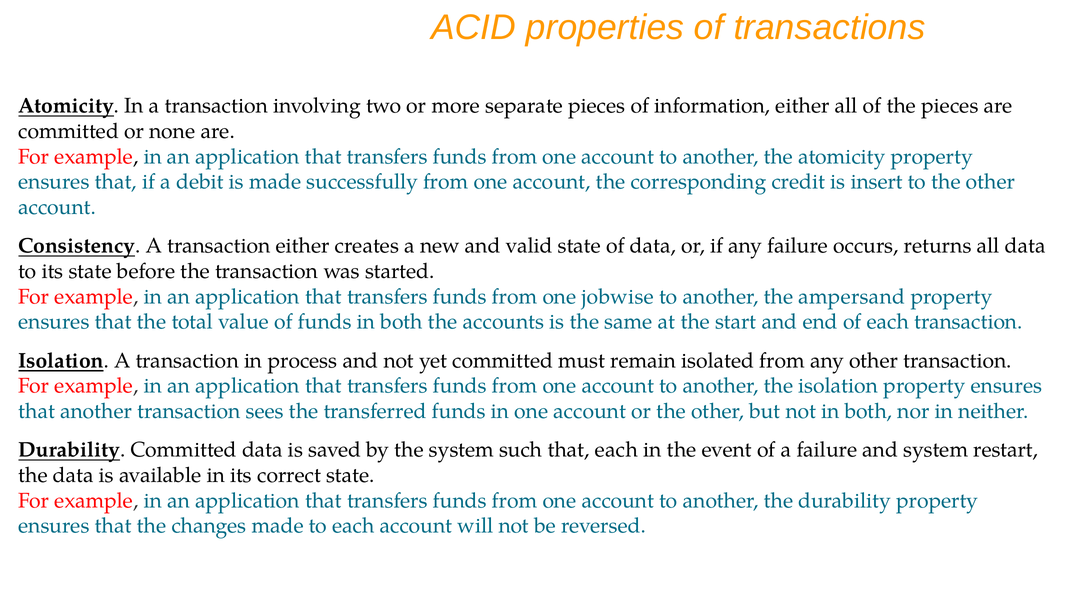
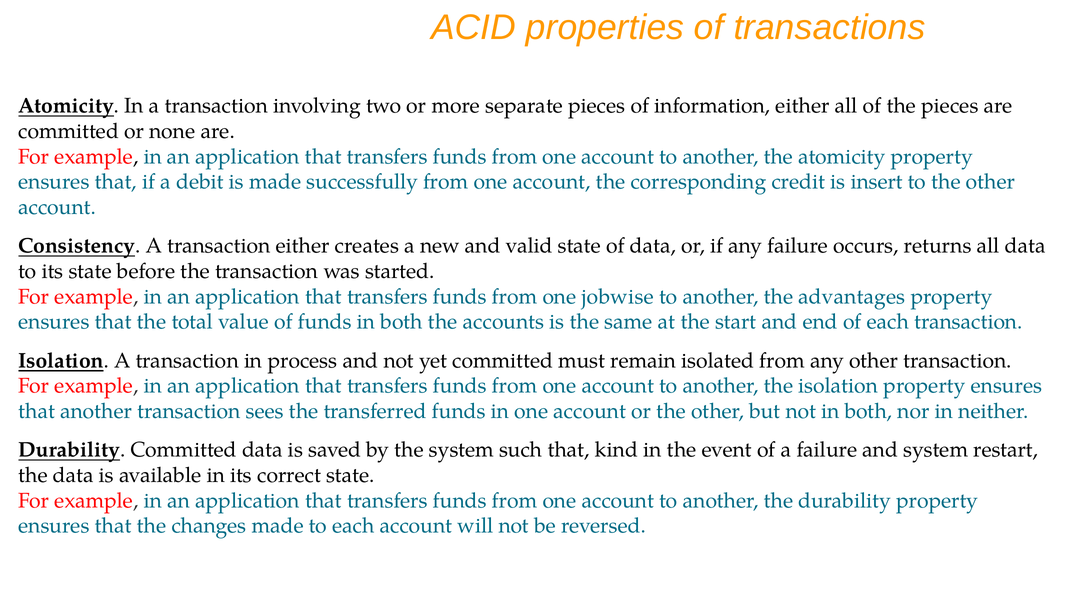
ampersand: ampersand -> advantages
that each: each -> kind
